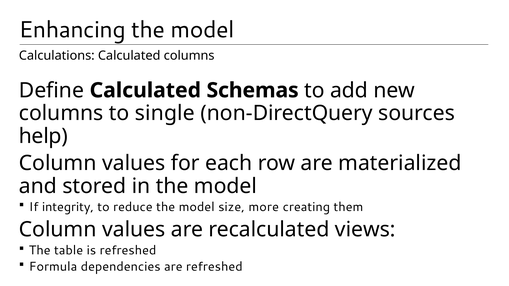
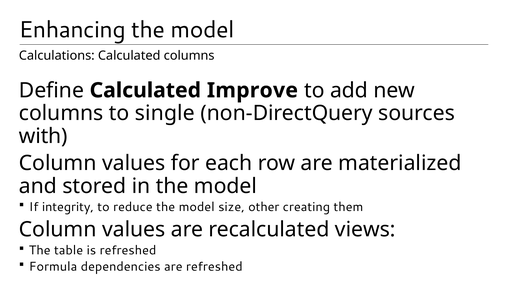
Schemas: Schemas -> Improve
help: help -> with
more: more -> other
